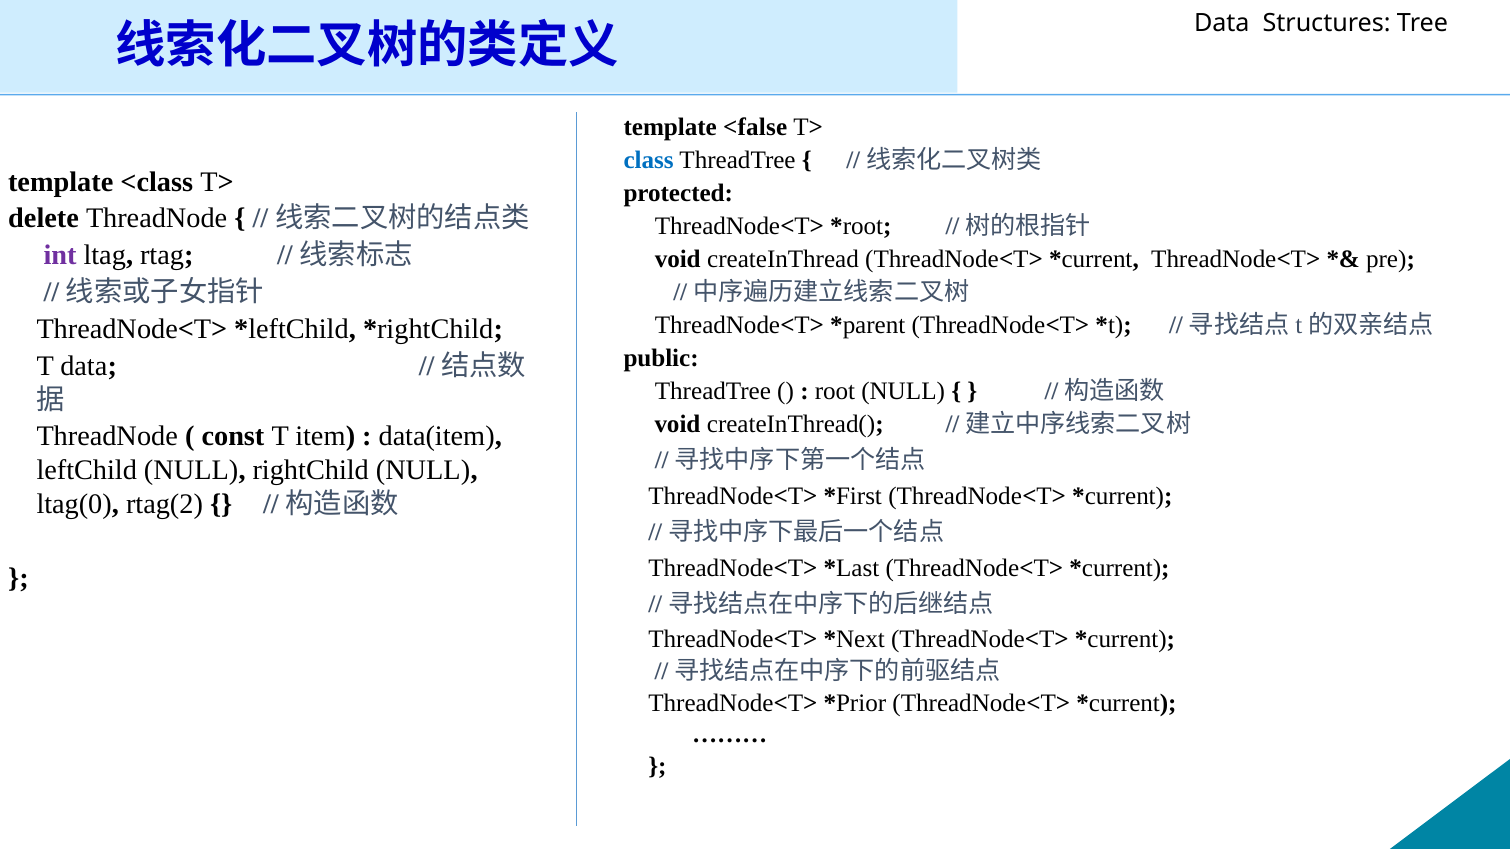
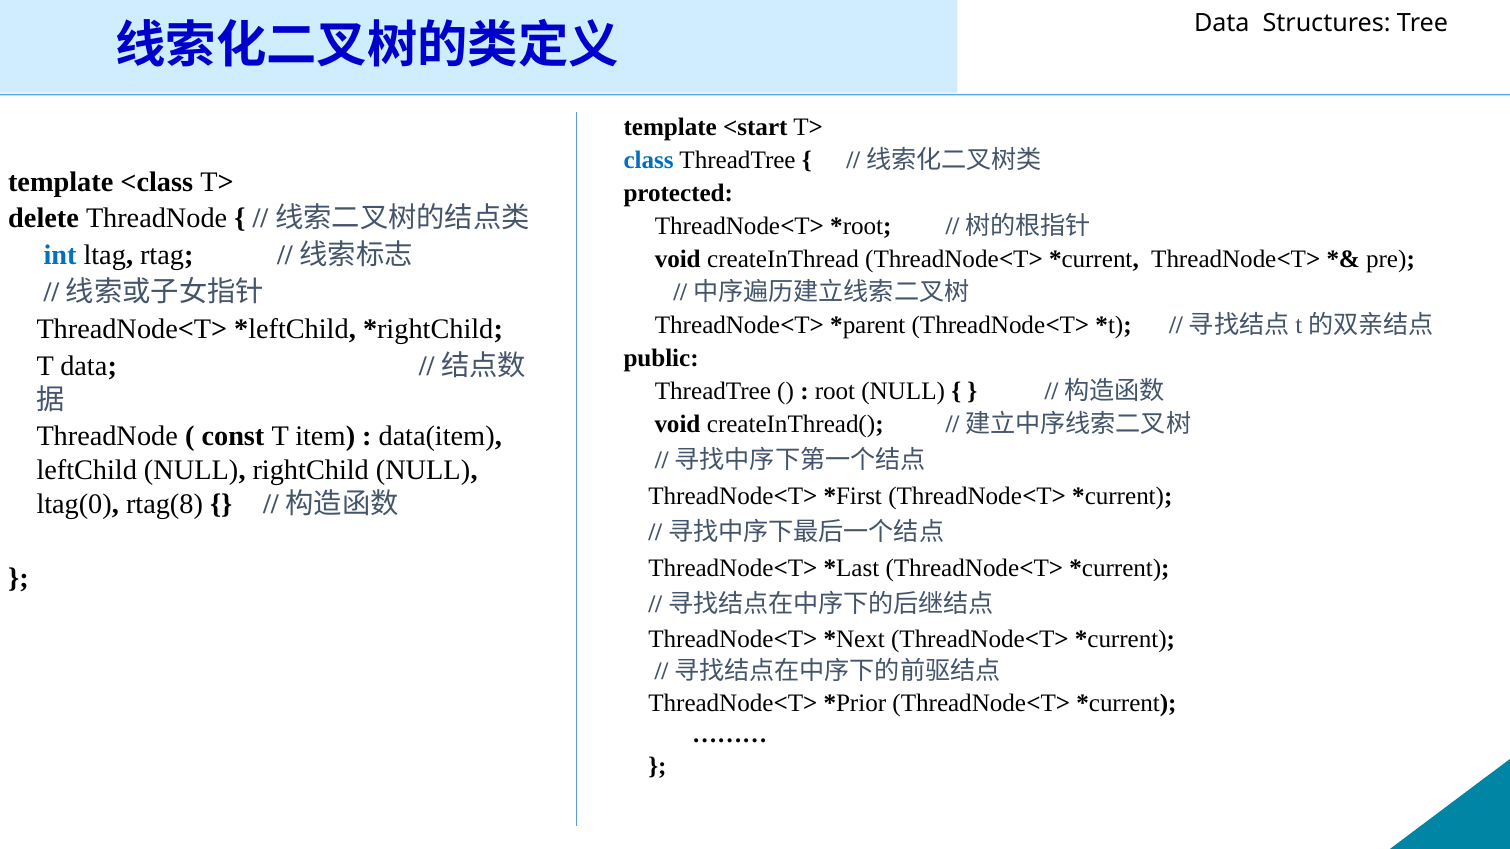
<false: <false -> <start
int colour: purple -> blue
rtag(2: rtag(2 -> rtag(8
